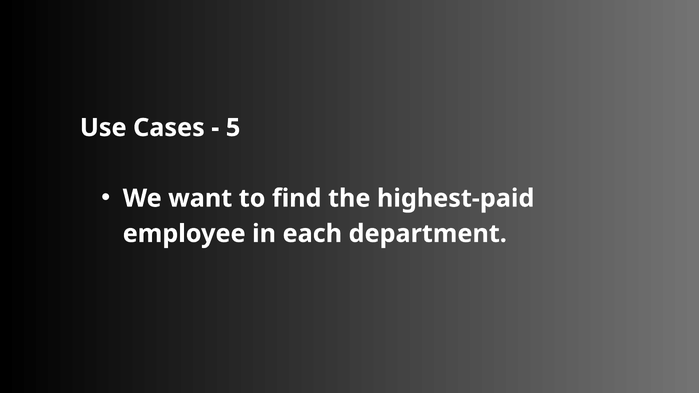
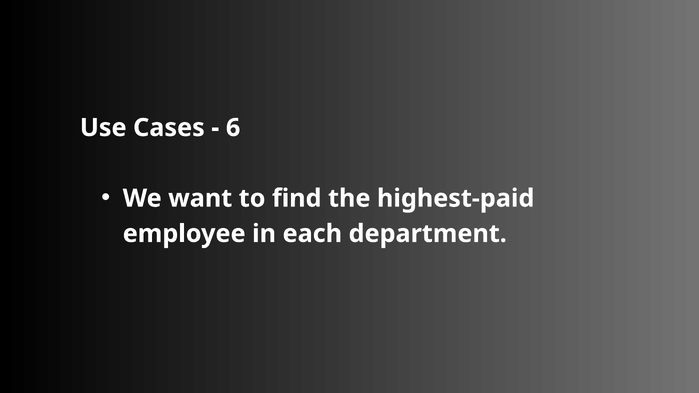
5: 5 -> 6
